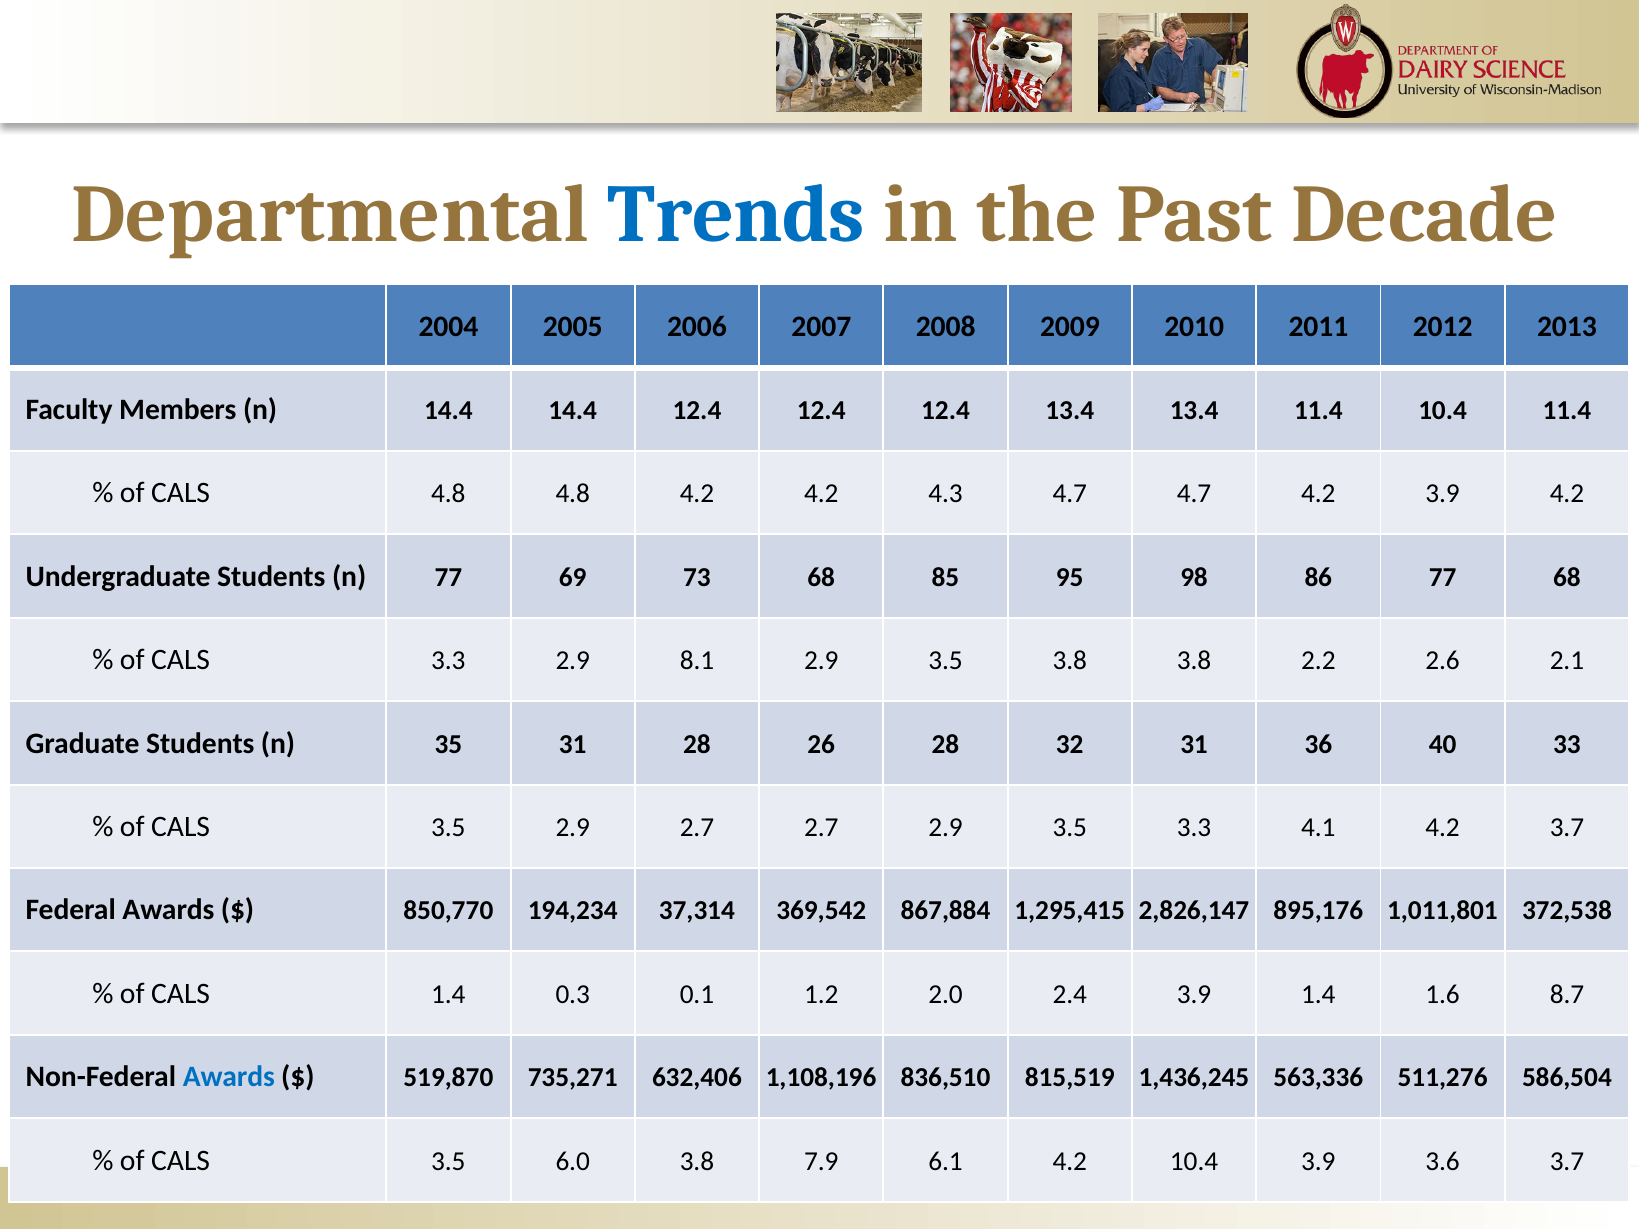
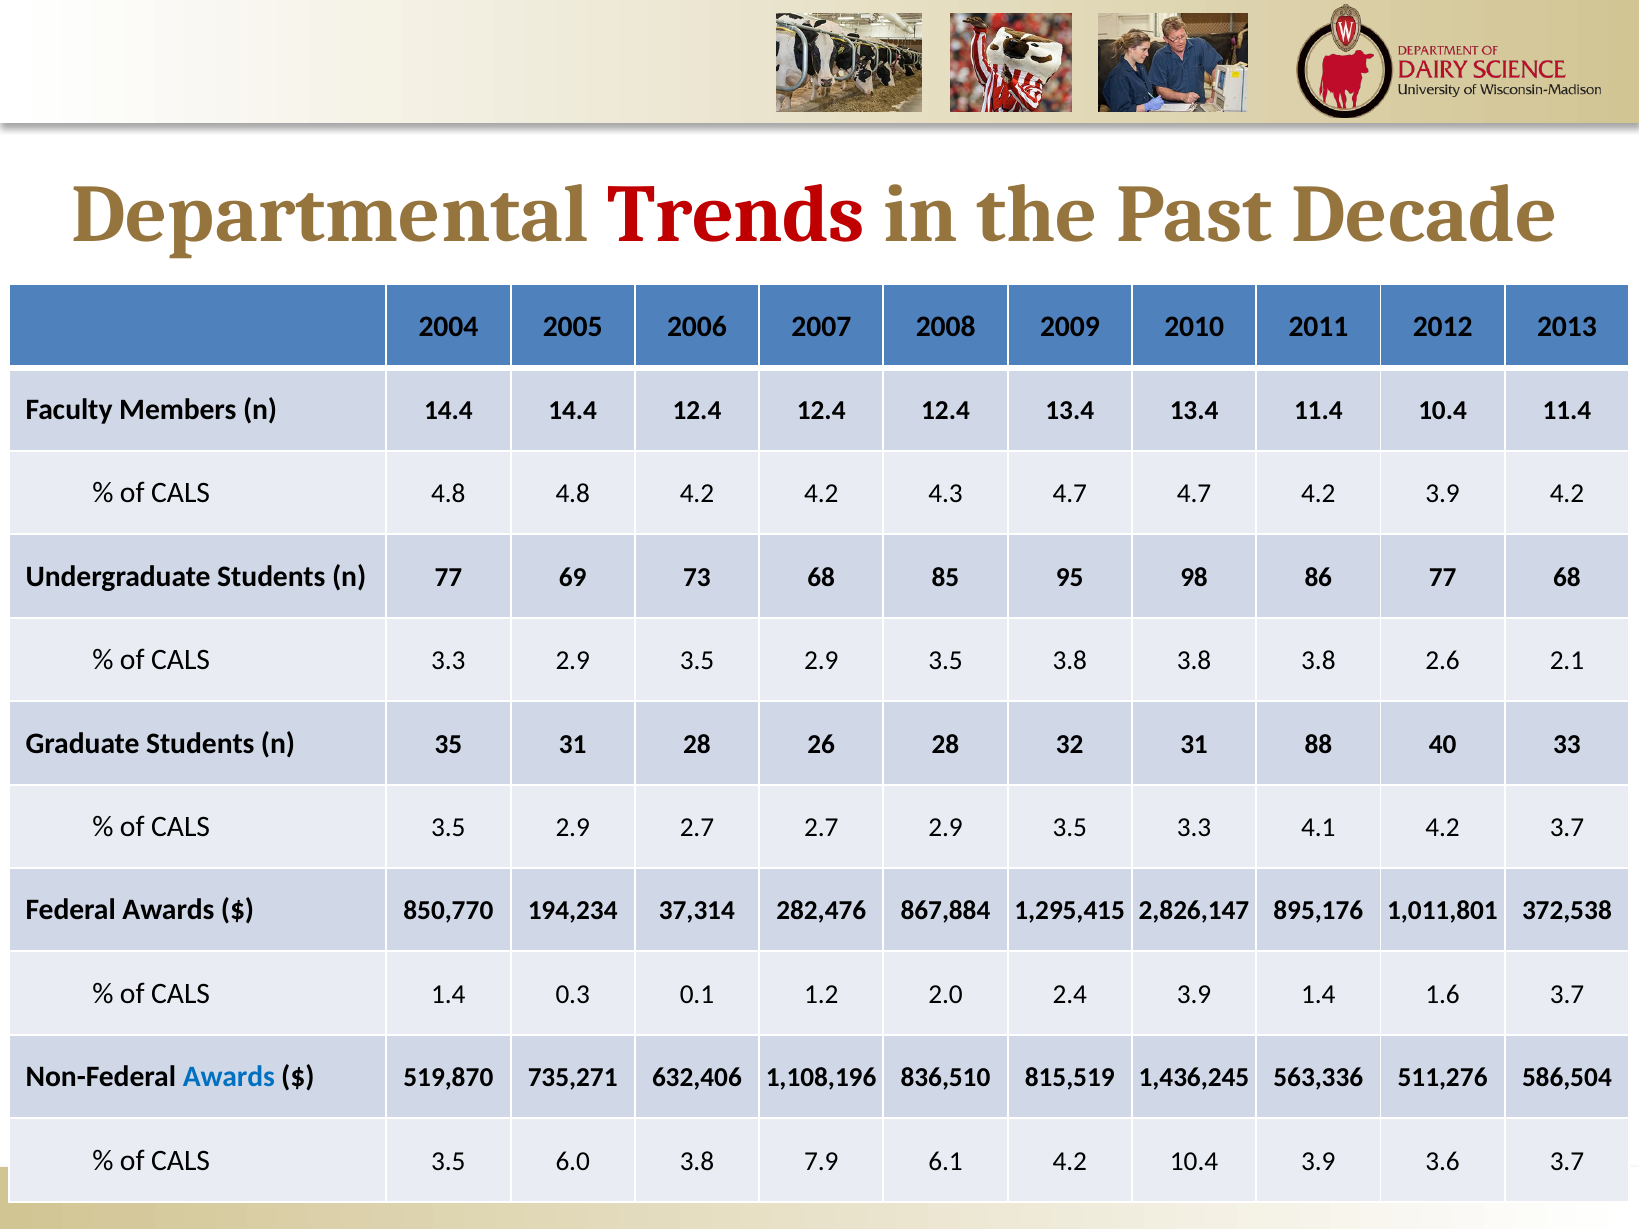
Trends colour: blue -> red
3.3 2.9 8.1: 8.1 -> 3.5
3.8 3.8 2.2: 2.2 -> 3.8
36: 36 -> 88
369,542: 369,542 -> 282,476
1.6 8.7: 8.7 -> 3.7
